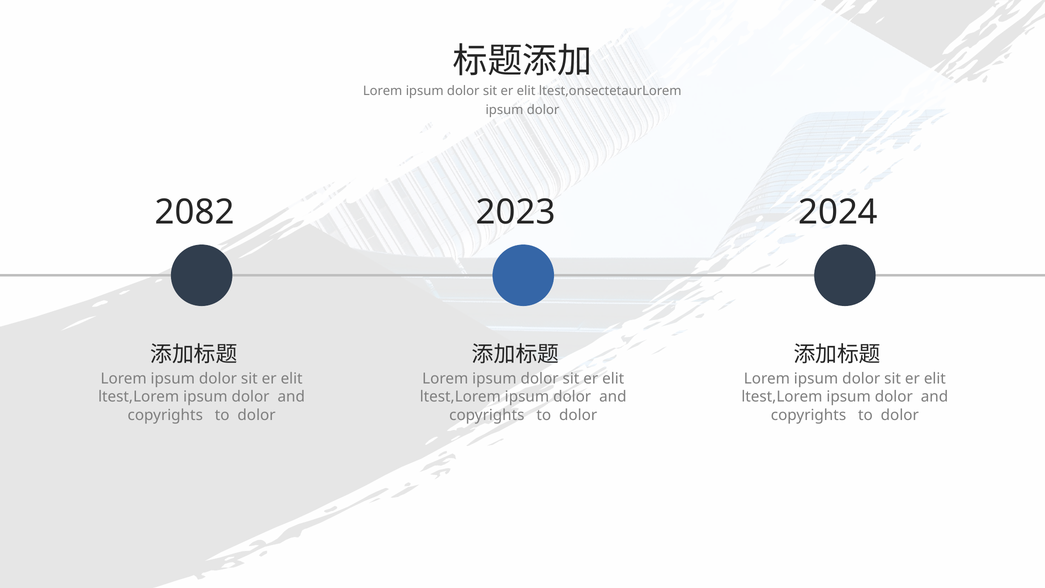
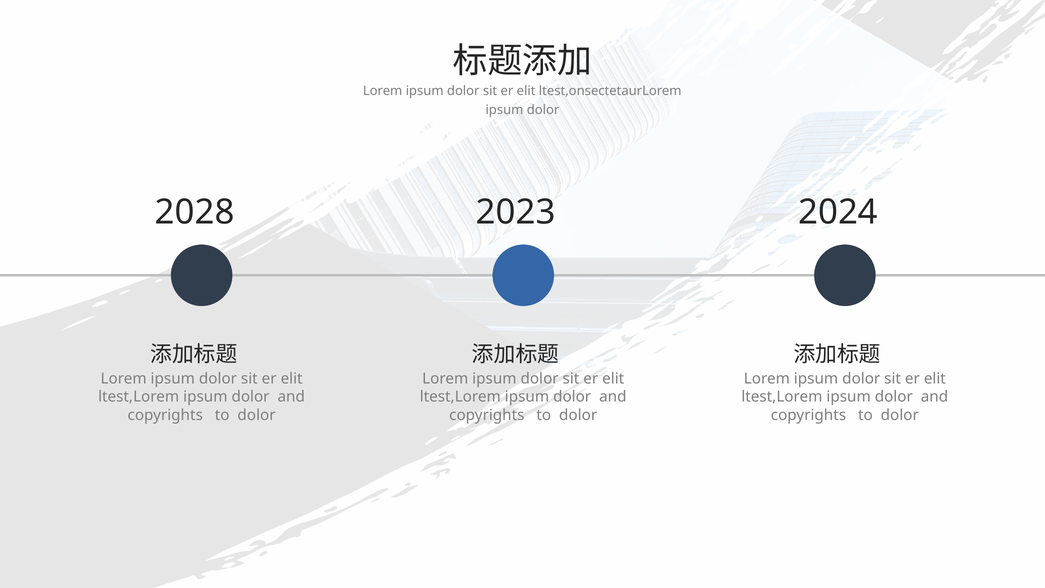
2082: 2082 -> 2028
